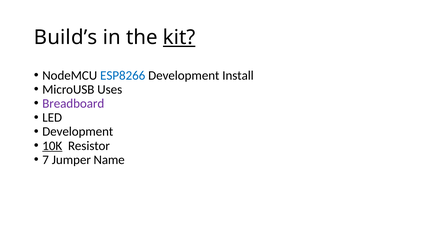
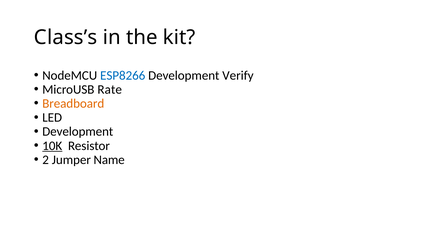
Build’s: Build’s -> Class’s
kit underline: present -> none
Install: Install -> Verify
Uses: Uses -> Rate
Breadboard colour: purple -> orange
7: 7 -> 2
